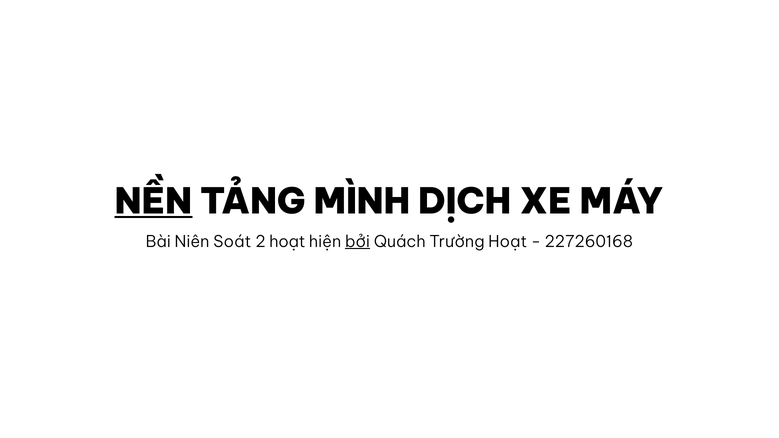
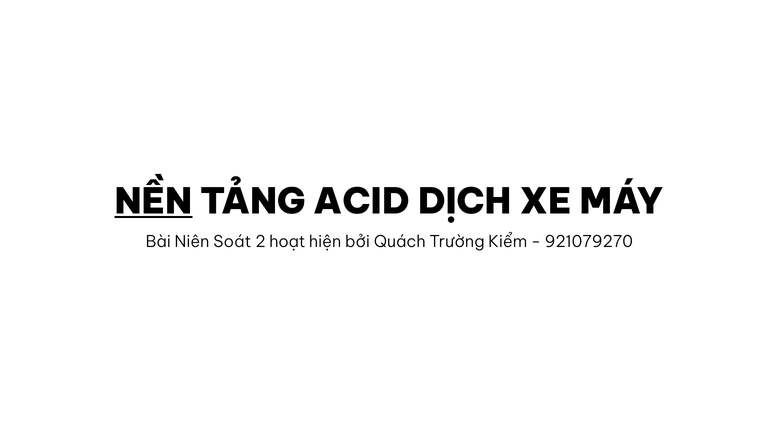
MÌNH: MÌNH -> ACID
bởi underline: present -> none
Trường Hoạt: Hoạt -> Kiểm
227260168: 227260168 -> 921079270
